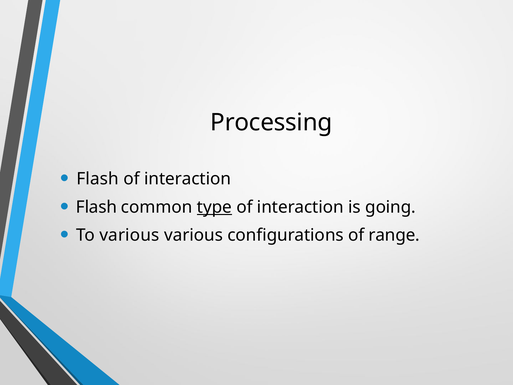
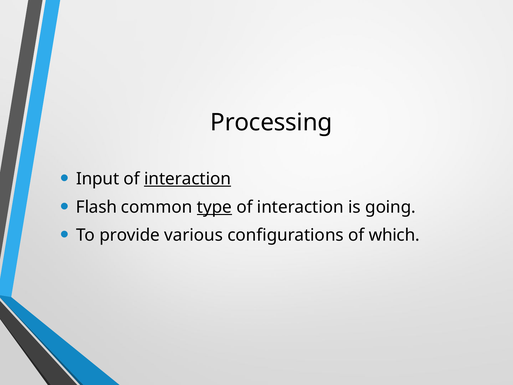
Flash at (98, 179): Flash -> Input
interaction at (188, 179) underline: none -> present
To various: various -> provide
range: range -> which
